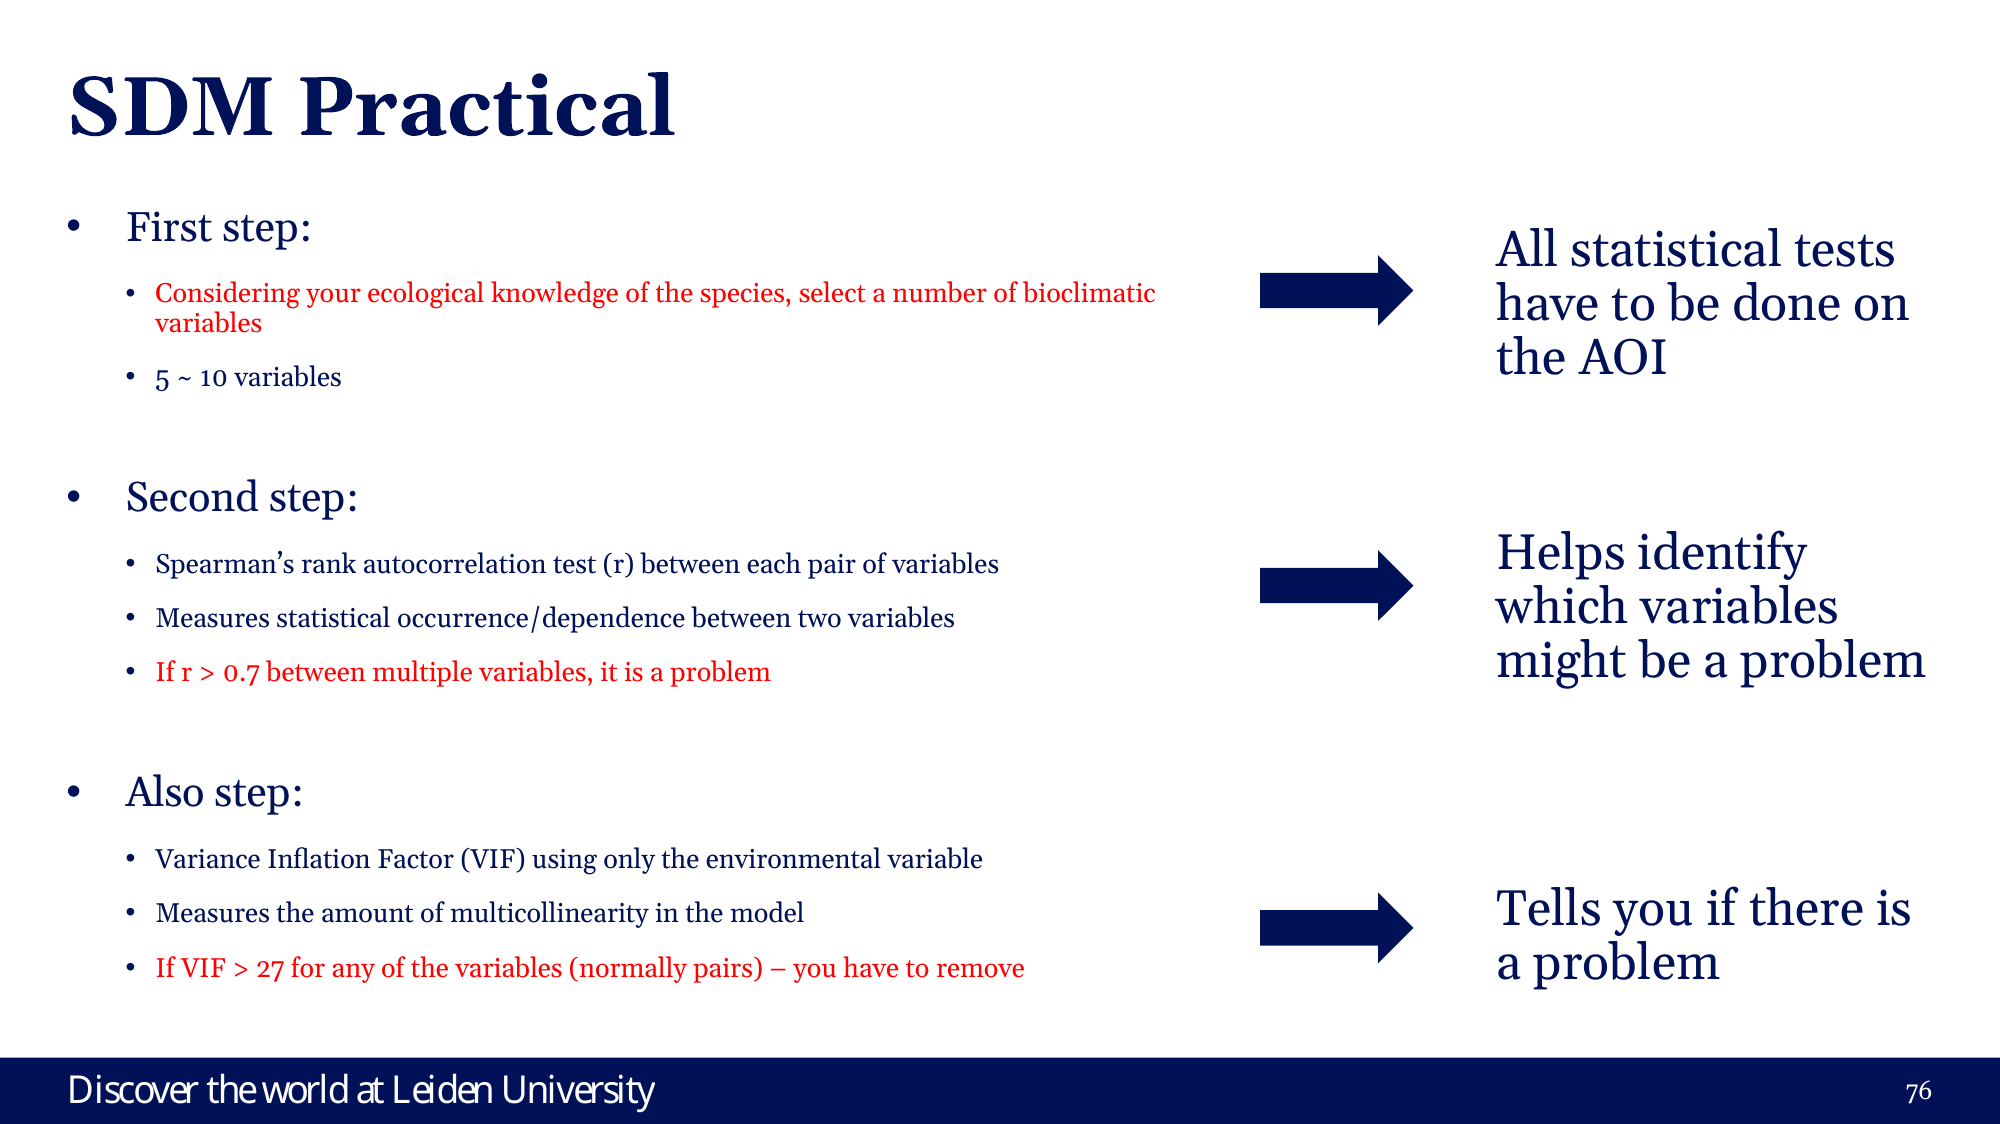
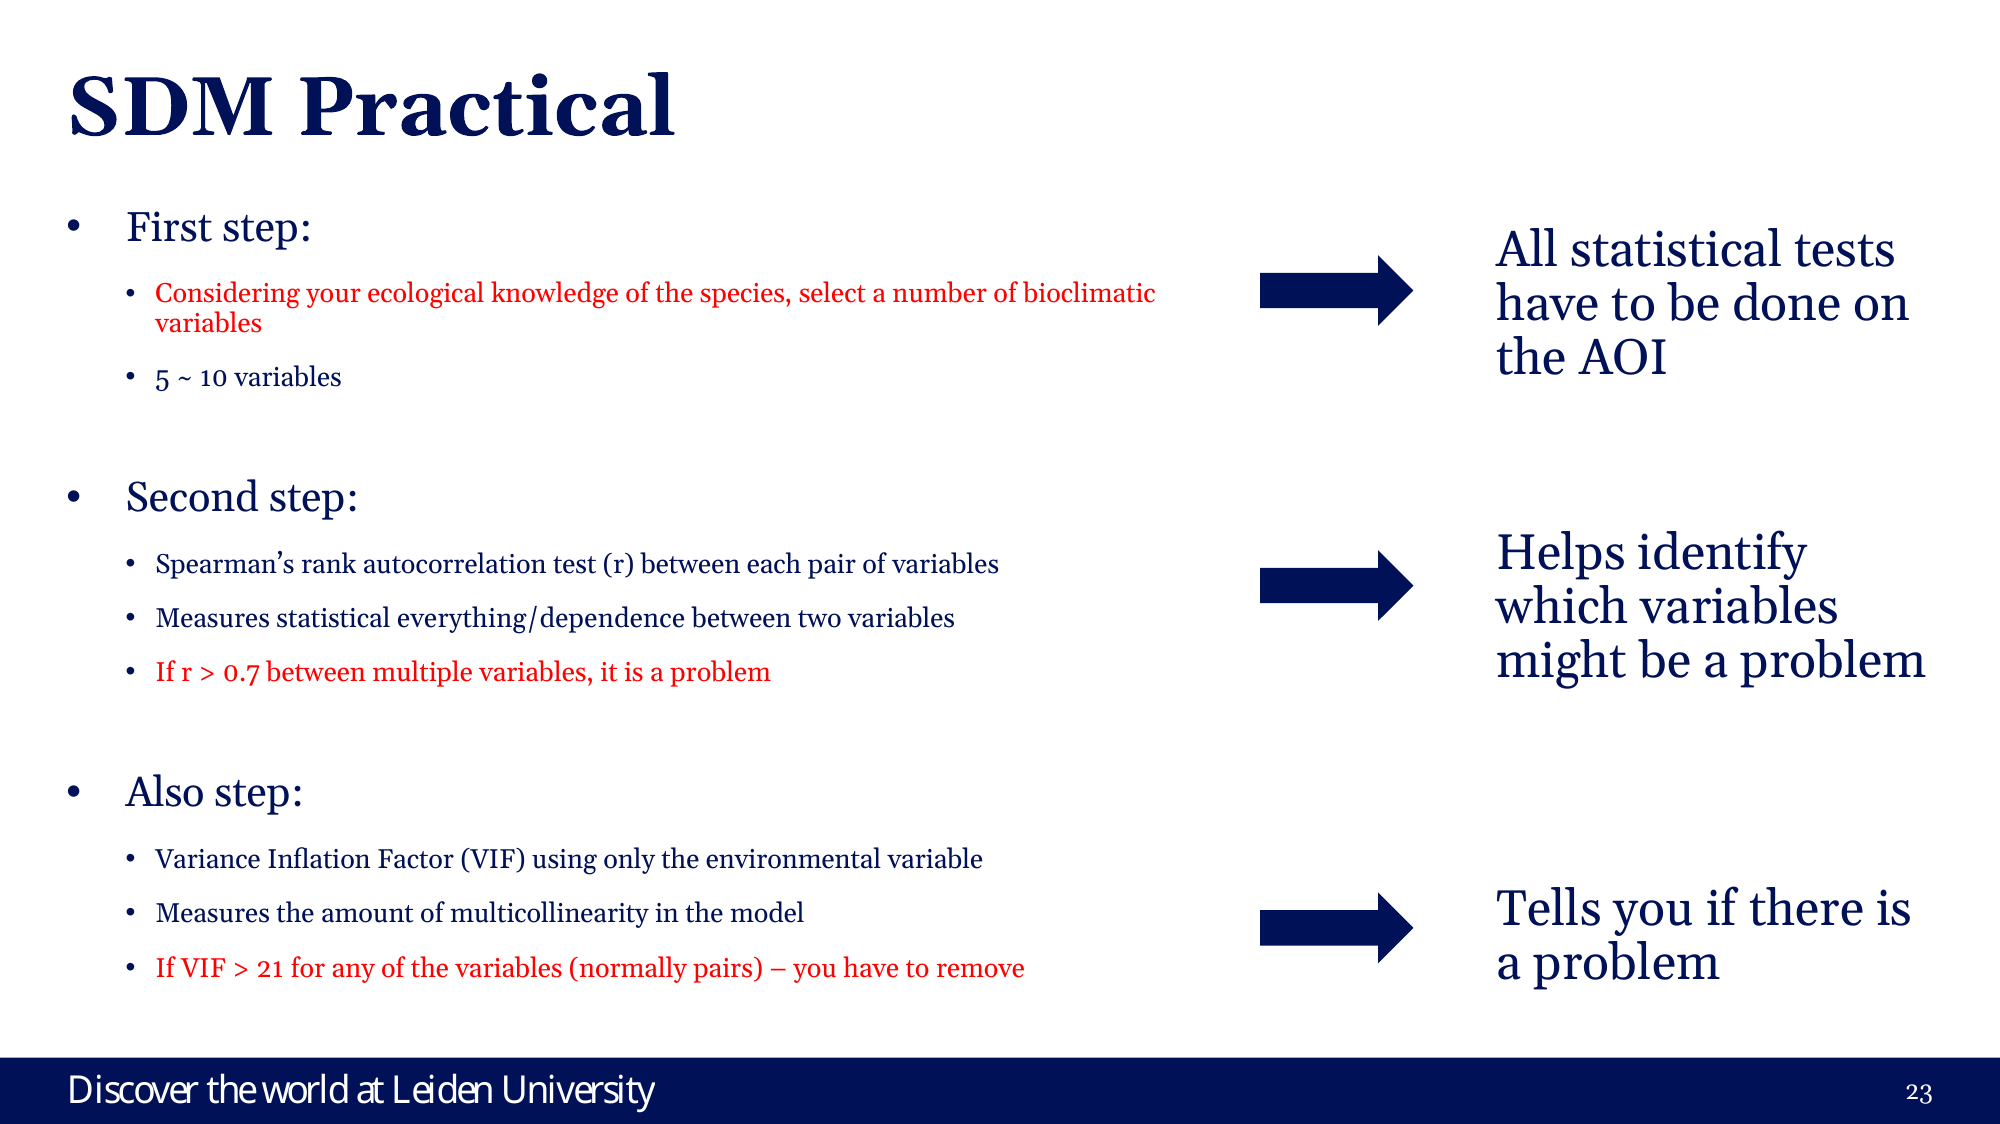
occurrence/dependence: occurrence/dependence -> everything/dependence
27: 27 -> 21
76: 76 -> 23
